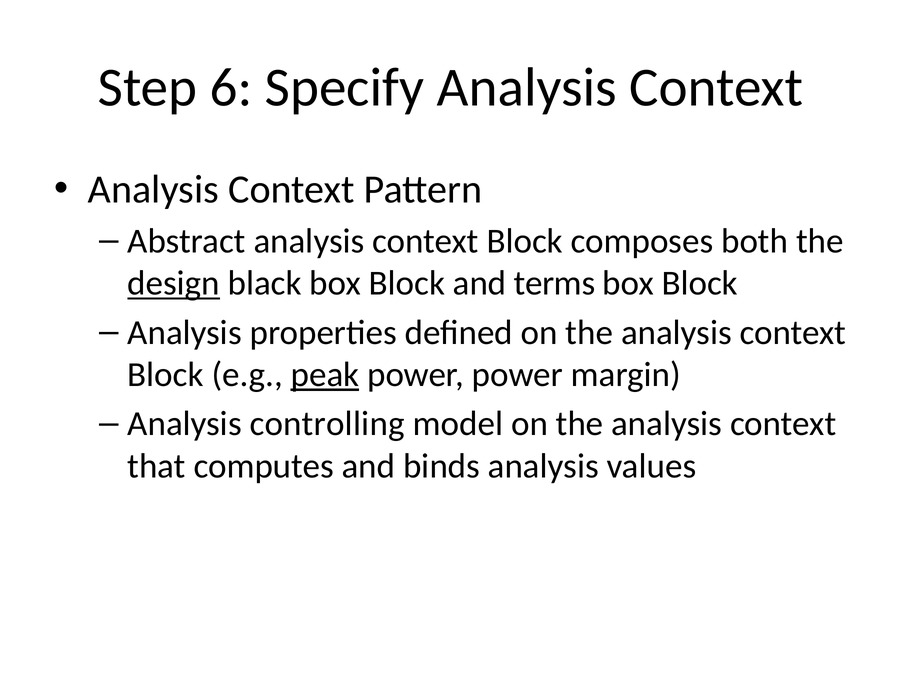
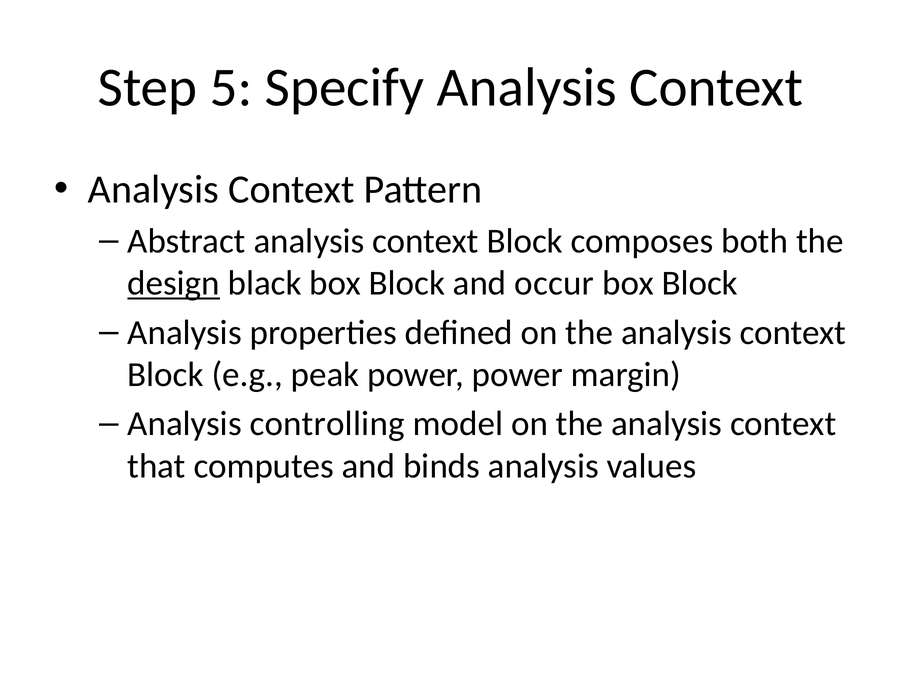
6: 6 -> 5
terms: terms -> occur
peak underline: present -> none
